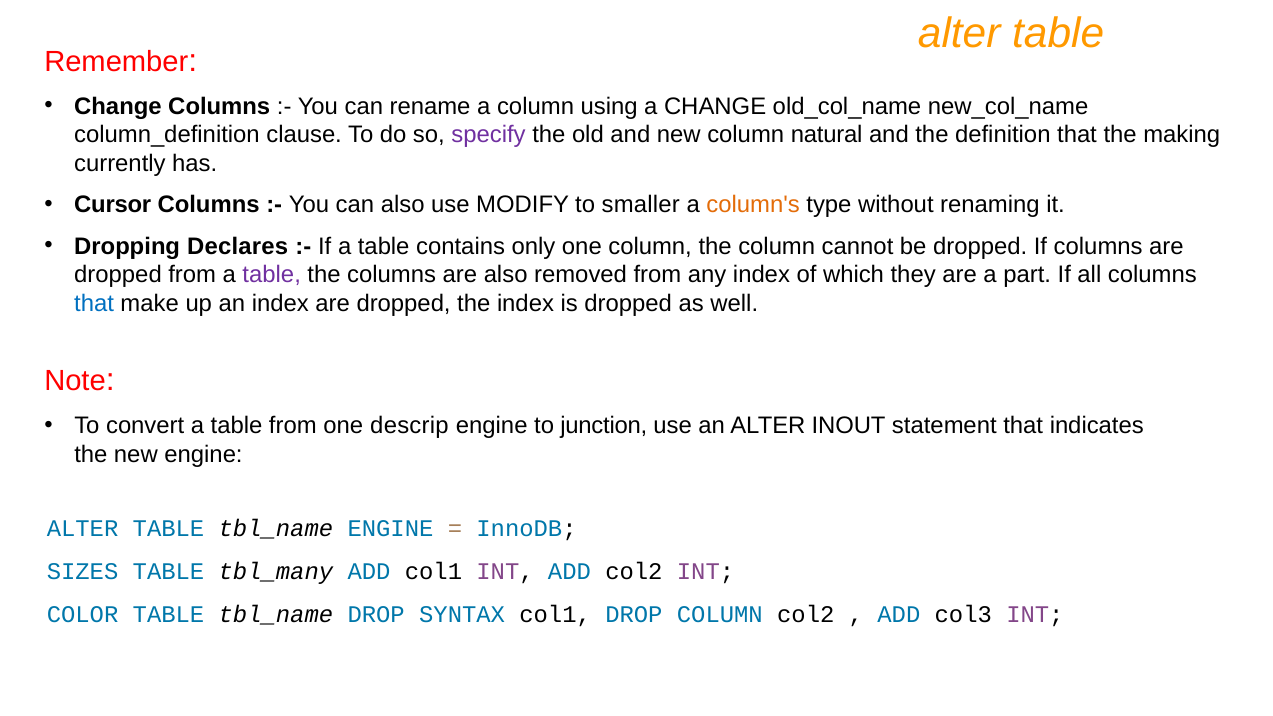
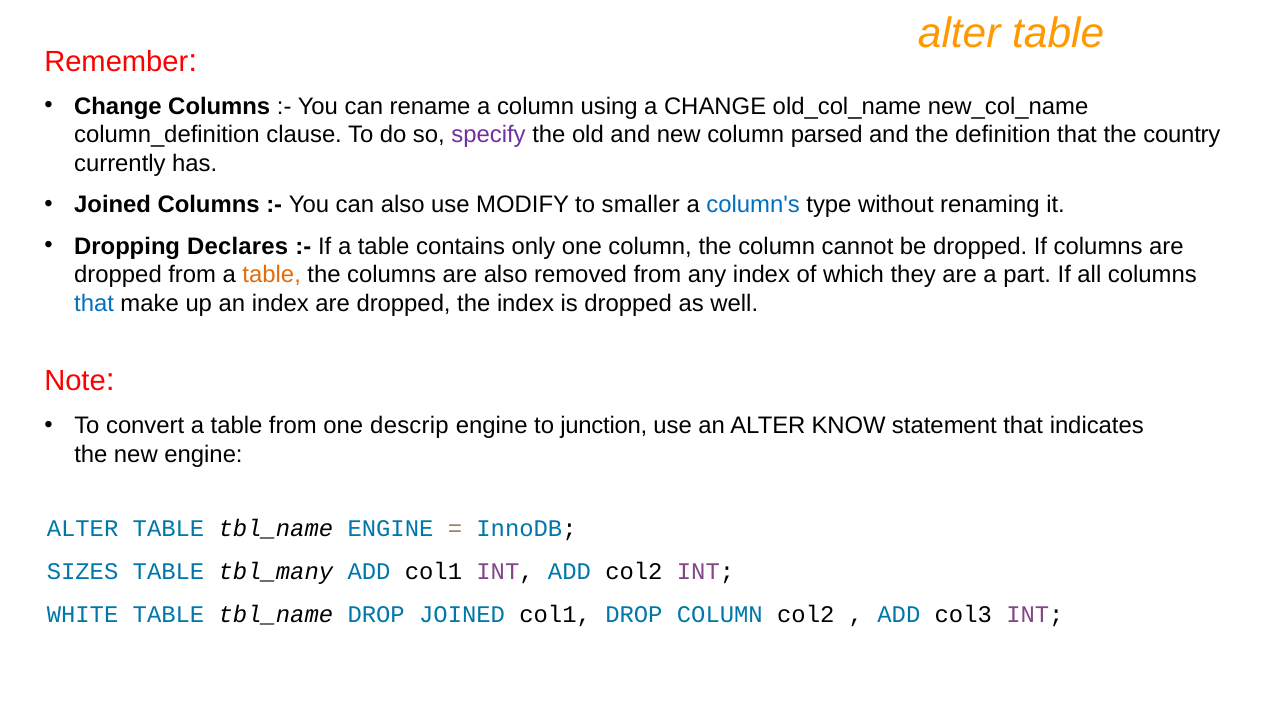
natural: natural -> parsed
making: making -> country
Cursor at (113, 205): Cursor -> Joined
column's colour: orange -> blue
table at (272, 275) colour: purple -> orange
INOUT: INOUT -> KNOW
COLOR: COLOR -> WHITE
DROP SYNTAX: SYNTAX -> JOINED
